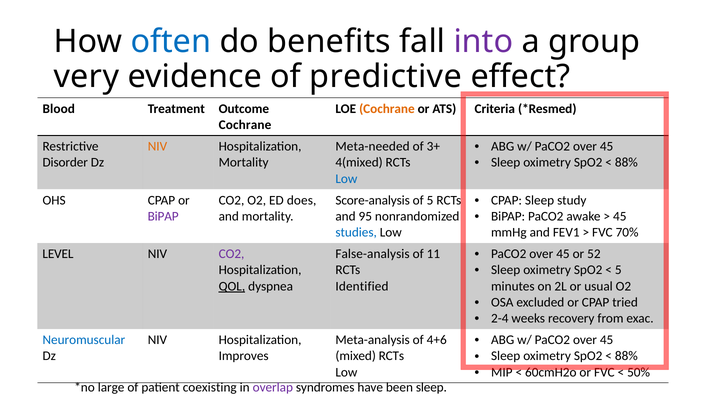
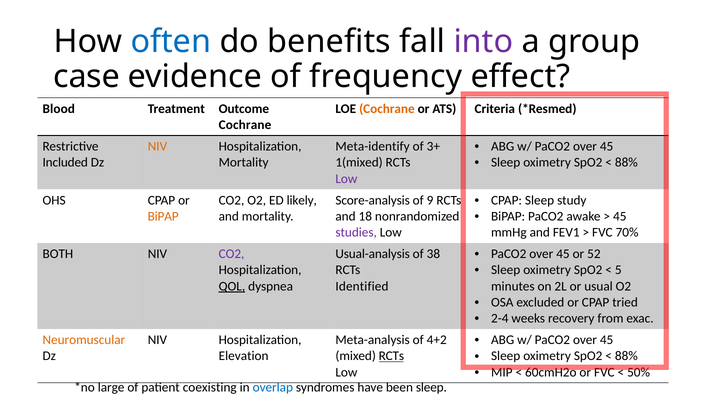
very: very -> case
predictive: predictive -> frequency
Meta-needed: Meta-needed -> Meta-identify
Disorder: Disorder -> Included
4(mixed: 4(mixed -> 1(mixed
Low at (346, 179) colour: blue -> purple
does: does -> likely
of 5: 5 -> 9
BiPAP at (163, 216) colour: purple -> orange
95: 95 -> 18
studies colour: blue -> purple
LEVEL: LEVEL -> BOTH
False-analysis: False-analysis -> Usual-analysis
11: 11 -> 38
Neuromuscular colour: blue -> orange
4+6: 4+6 -> 4+2
Improves: Improves -> Elevation
RCTs at (391, 356) underline: none -> present
overlap colour: purple -> blue
